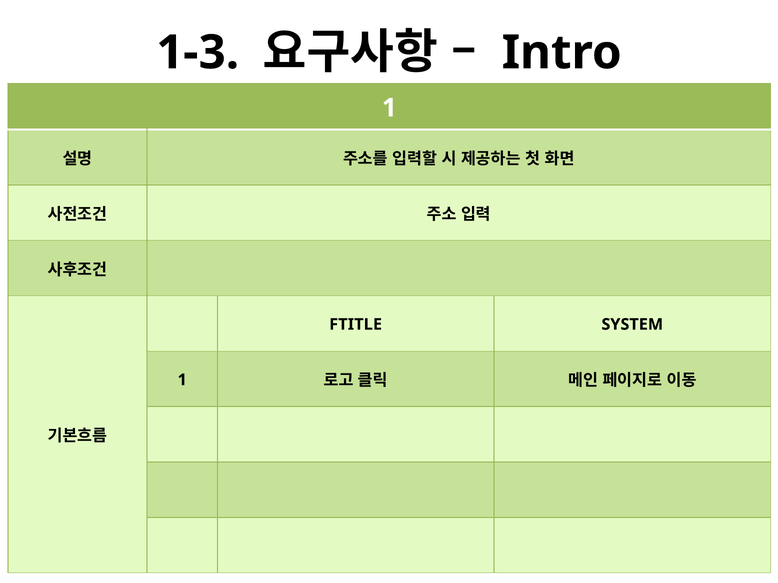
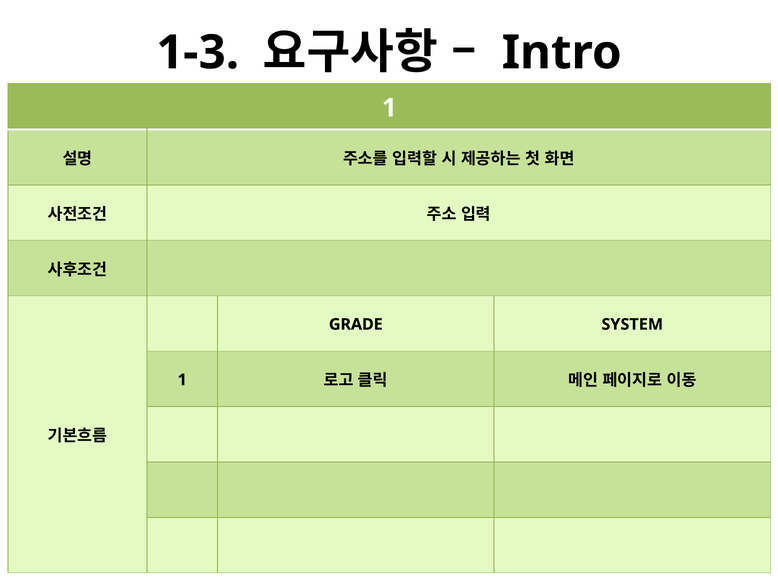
FTITLE: FTITLE -> GRADE
